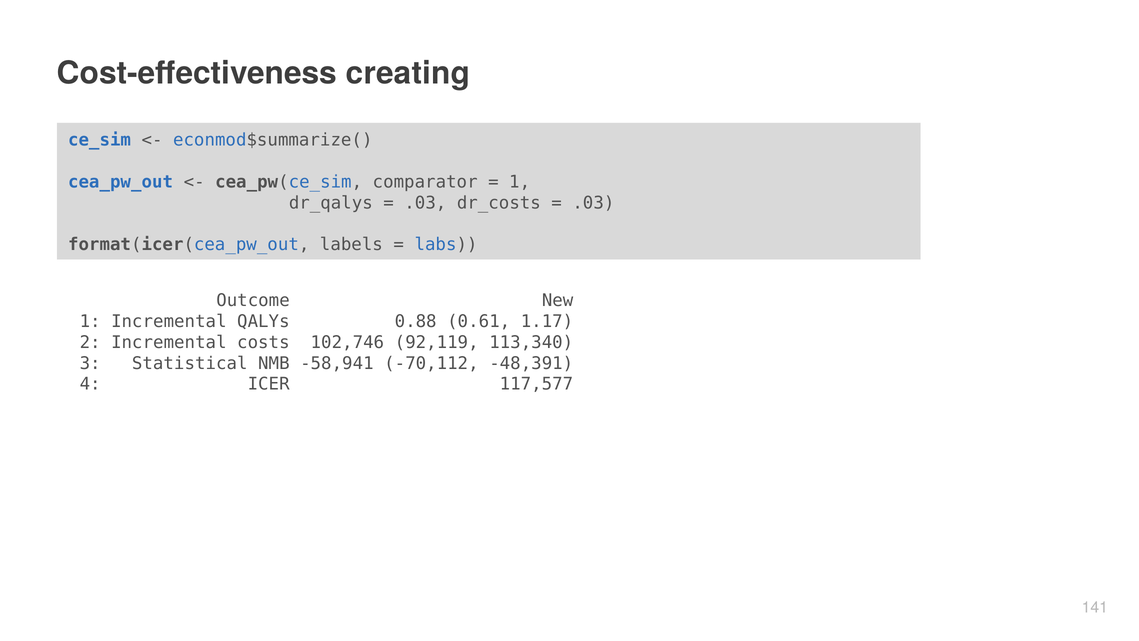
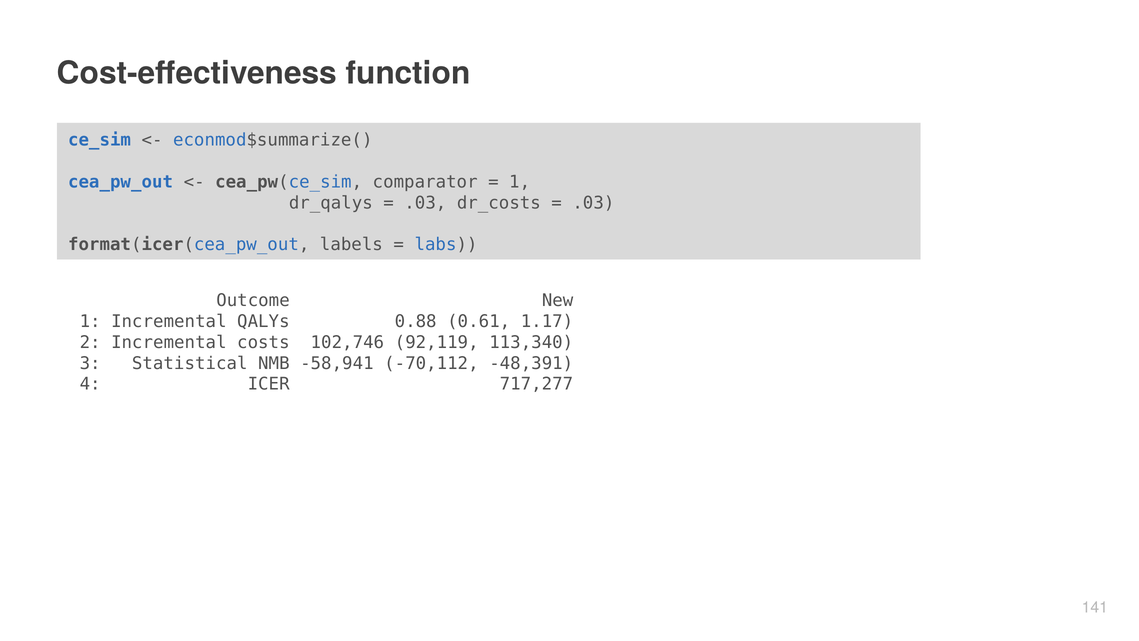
creating: creating -> function
117,577: 117,577 -> 717,277
